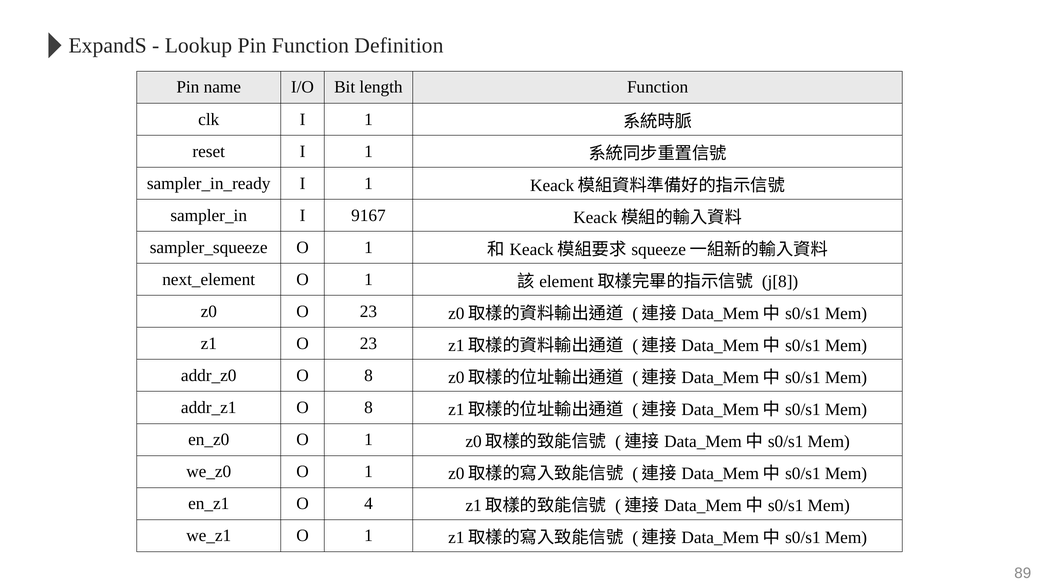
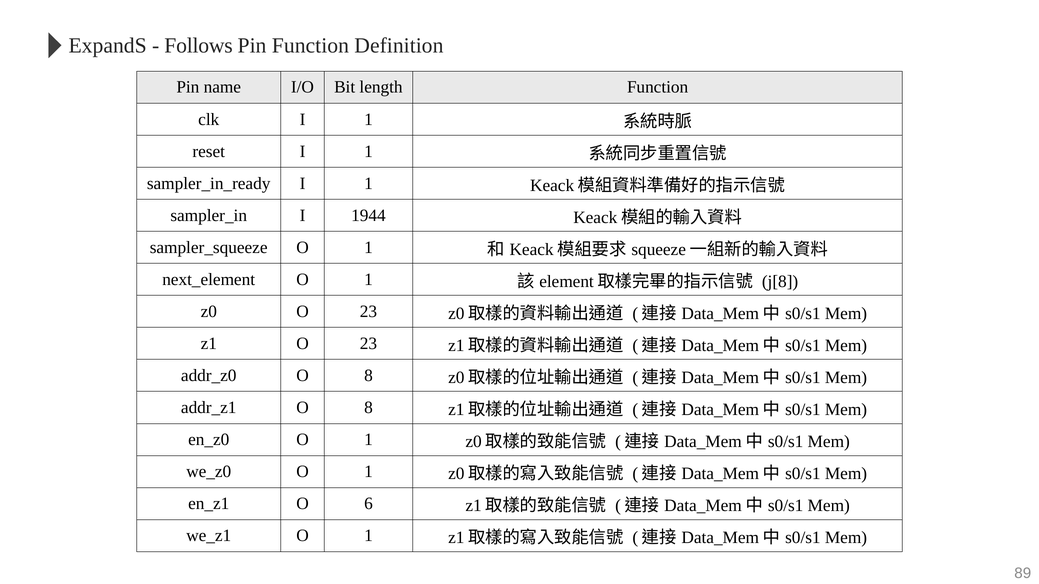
Lookup: Lookup -> Follows
9167: 9167 -> 1944
4: 4 -> 6
